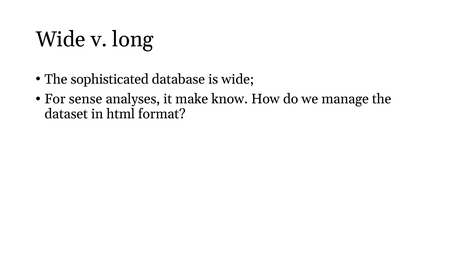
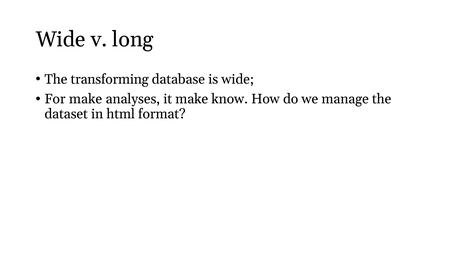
sophisticated: sophisticated -> transforming
For sense: sense -> make
